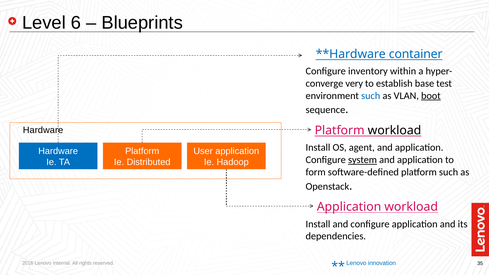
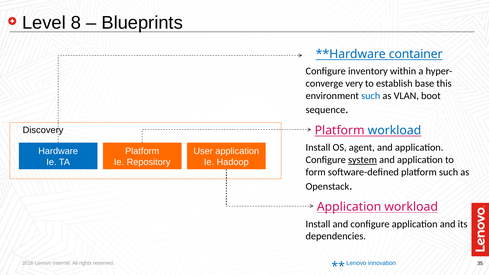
6: 6 -> 8
test: test -> this
boot underline: present -> none
Hardware at (43, 130): Hardware -> Discovery
workload at (394, 131) colour: black -> blue
Distributed: Distributed -> Repository
